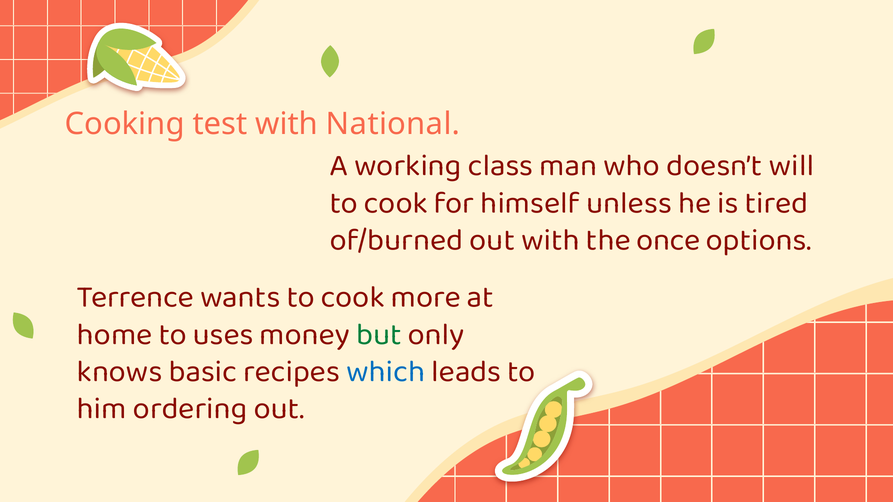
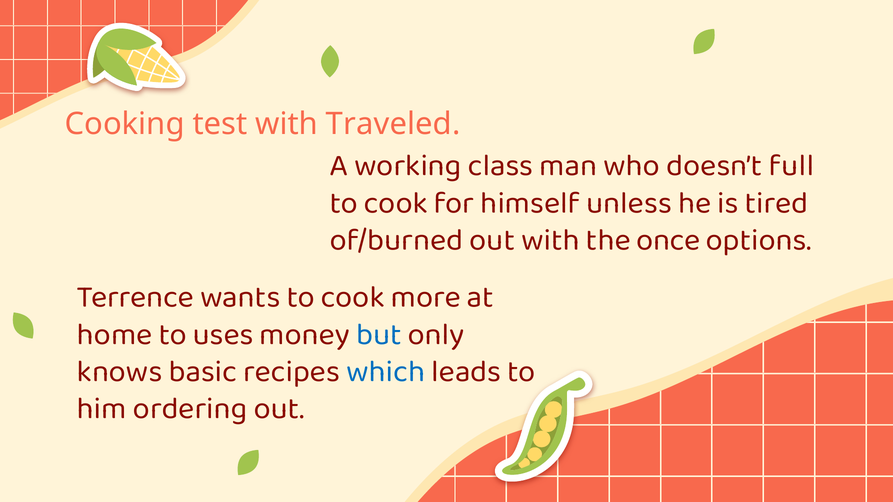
National: National -> Traveled
will: will -> full
but colour: green -> blue
